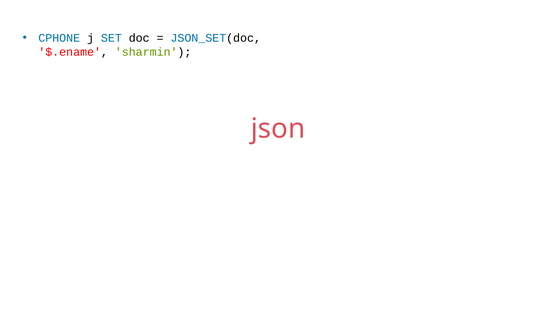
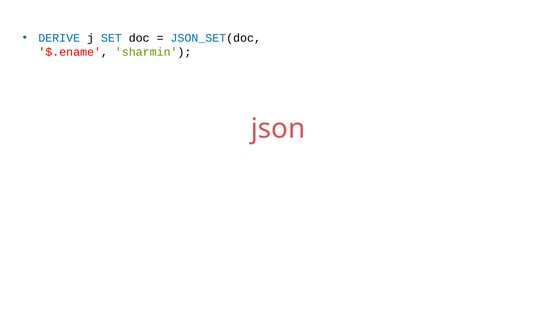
CPHONE: CPHONE -> DERIVE
